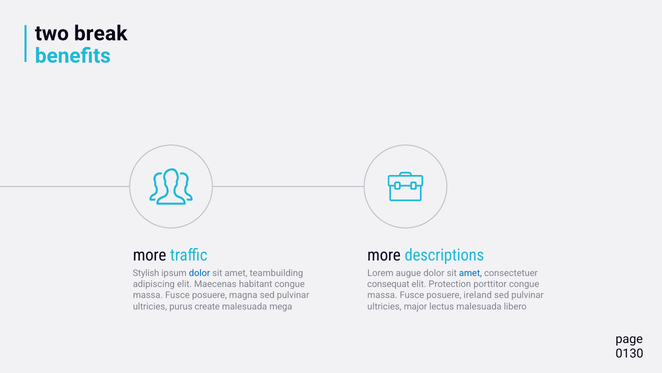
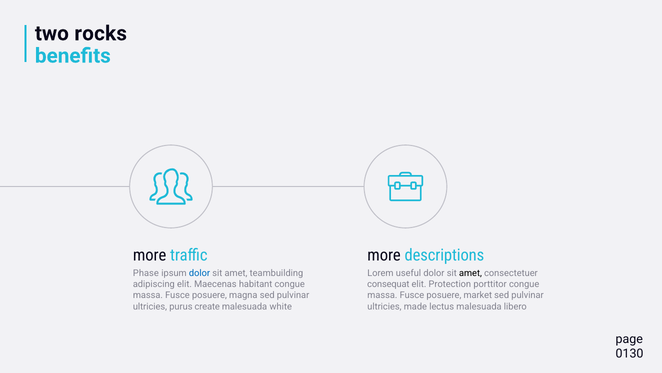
break: break -> rocks
Stylish: Stylish -> Phase
augue: augue -> useful
amet at (470, 273) colour: blue -> black
ireland: ireland -> market
mega: mega -> white
major: major -> made
